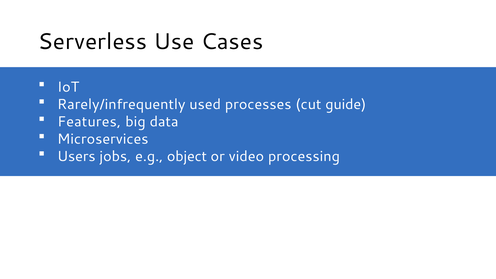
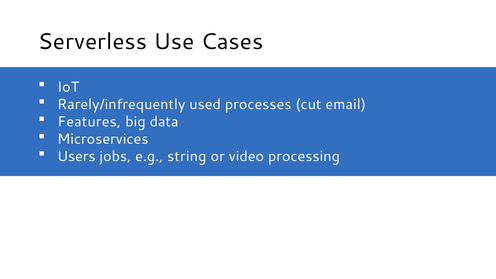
guide: guide -> email
object: object -> string
